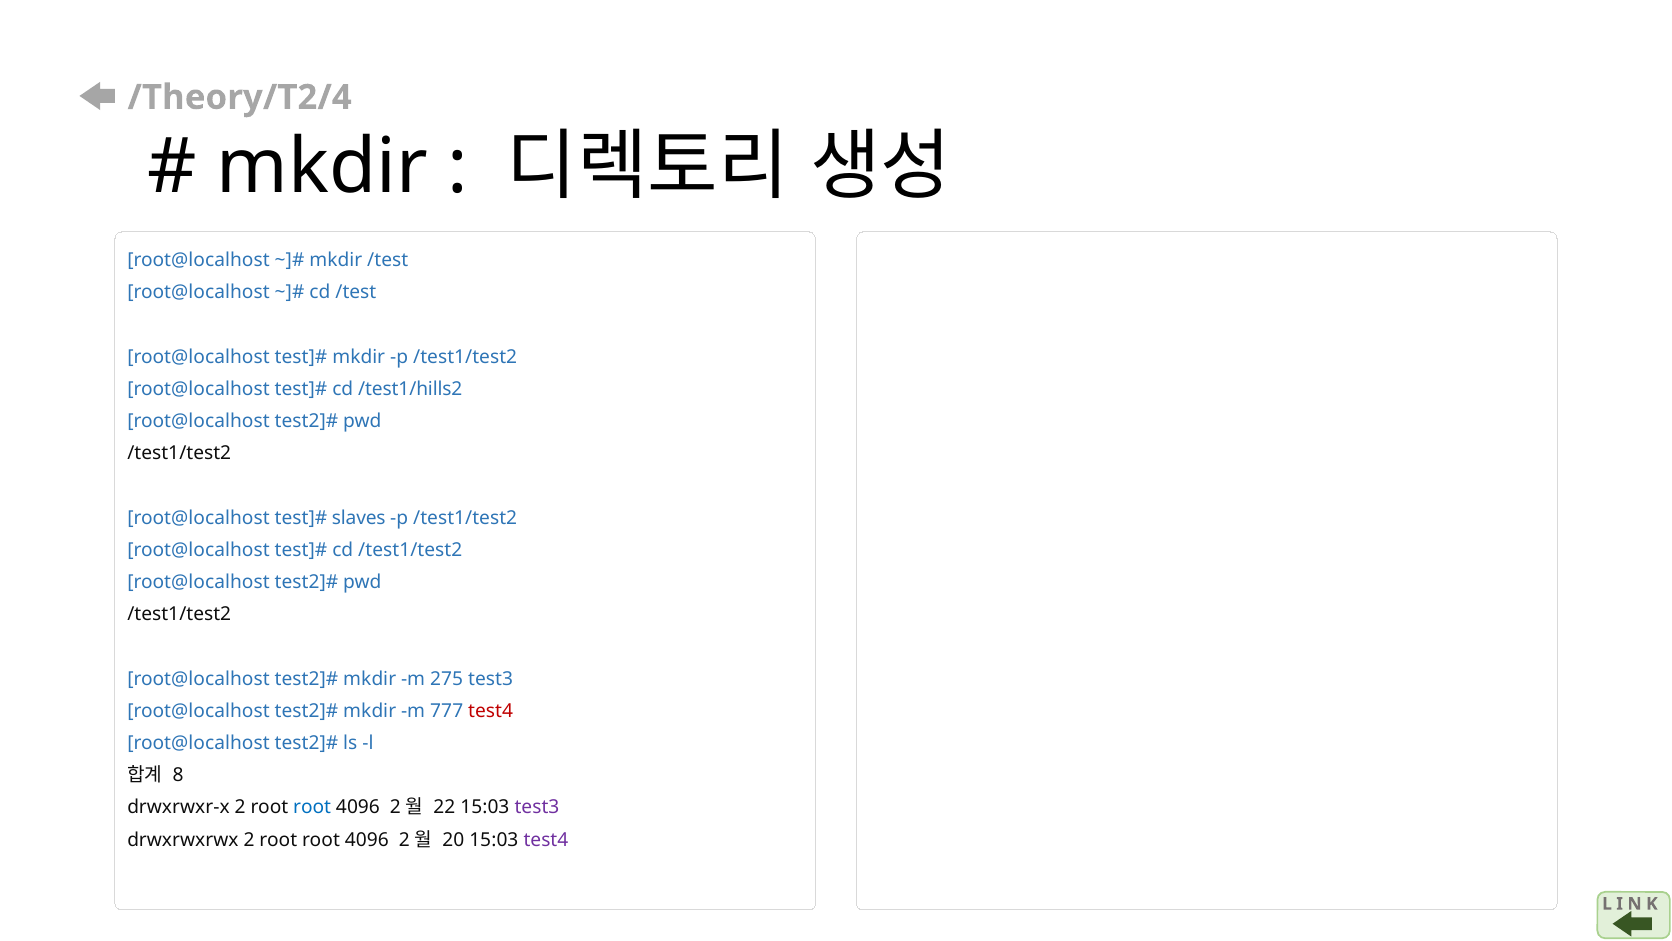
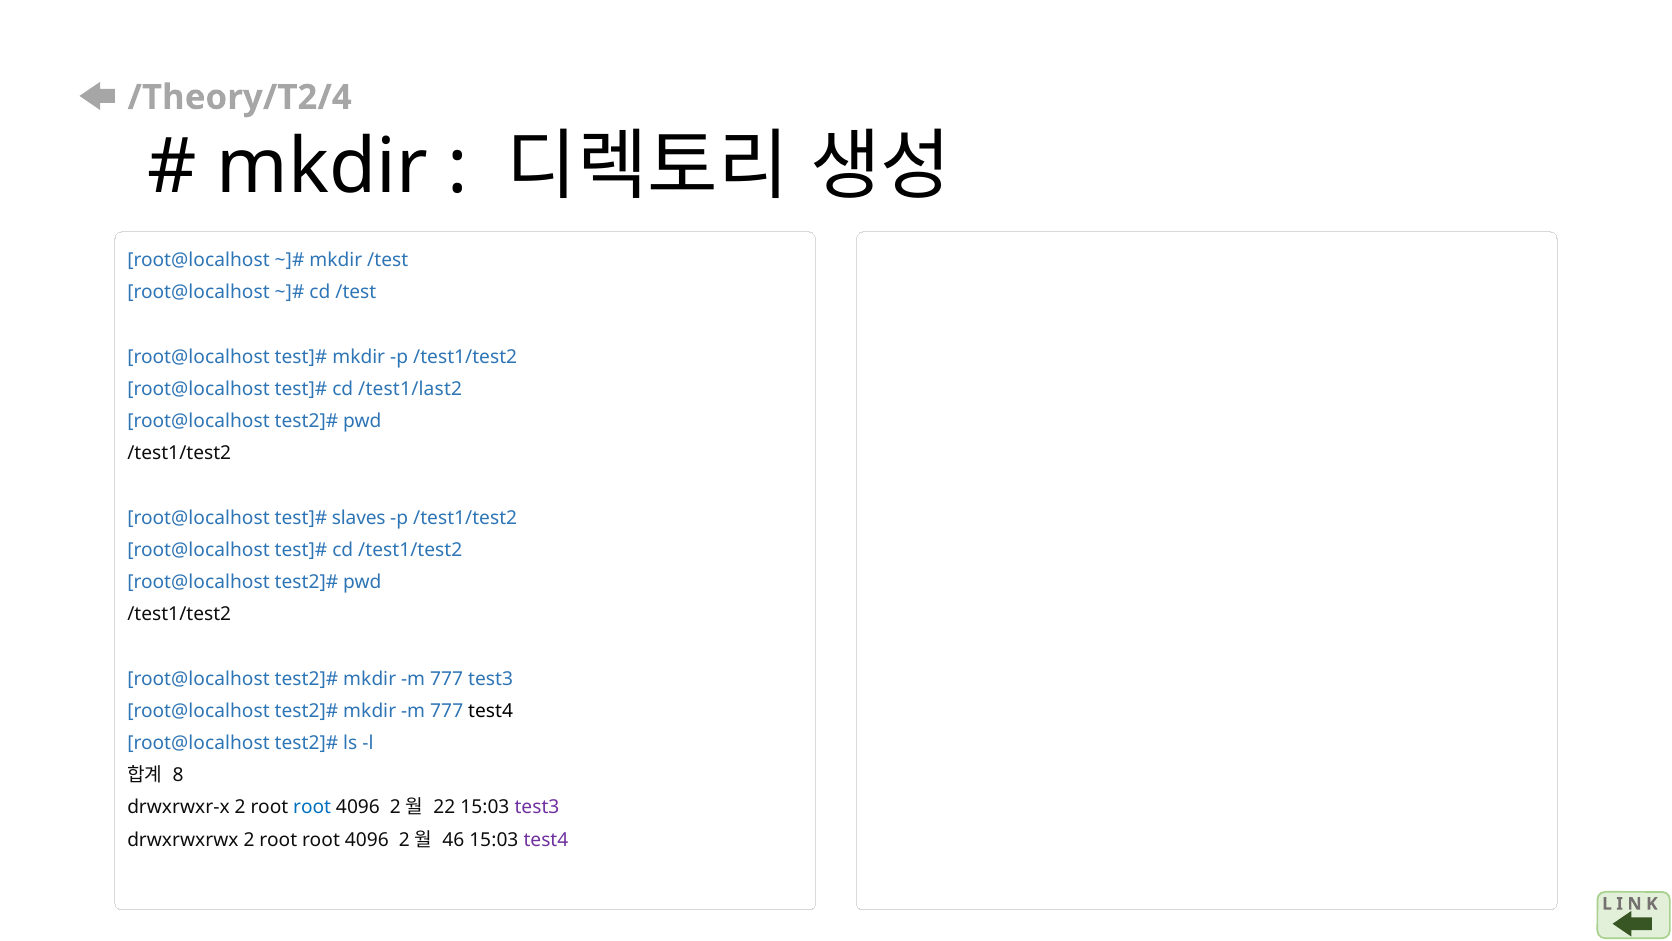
/test1/hills2: /test1/hills2 -> /test1/last2
275 at (447, 678): 275 -> 777
test4 at (491, 711) colour: red -> black
20: 20 -> 46
